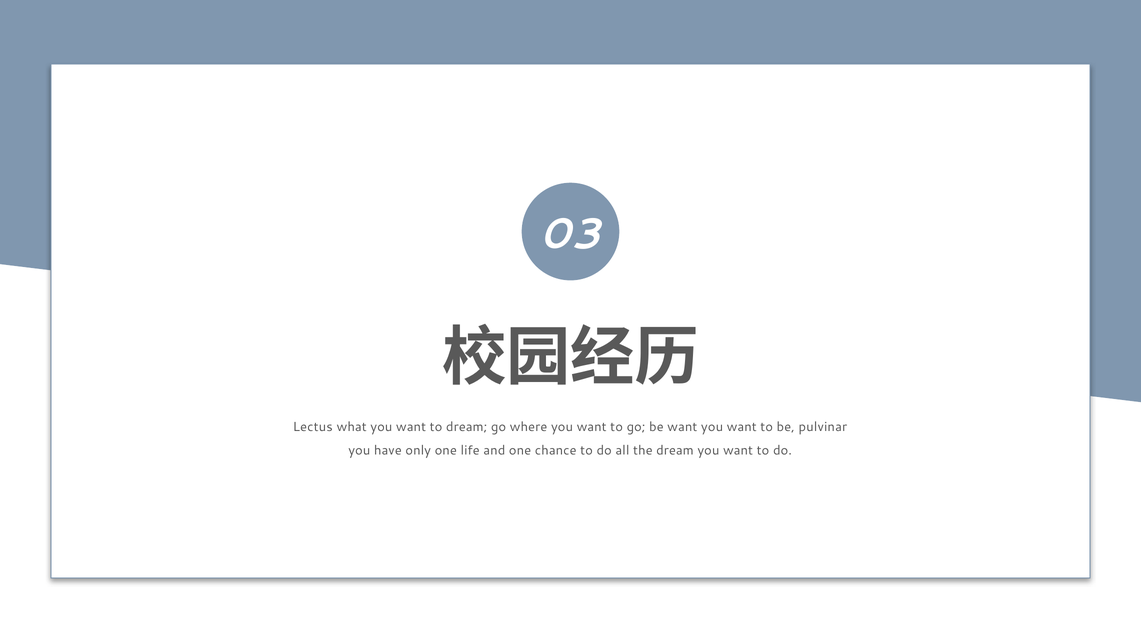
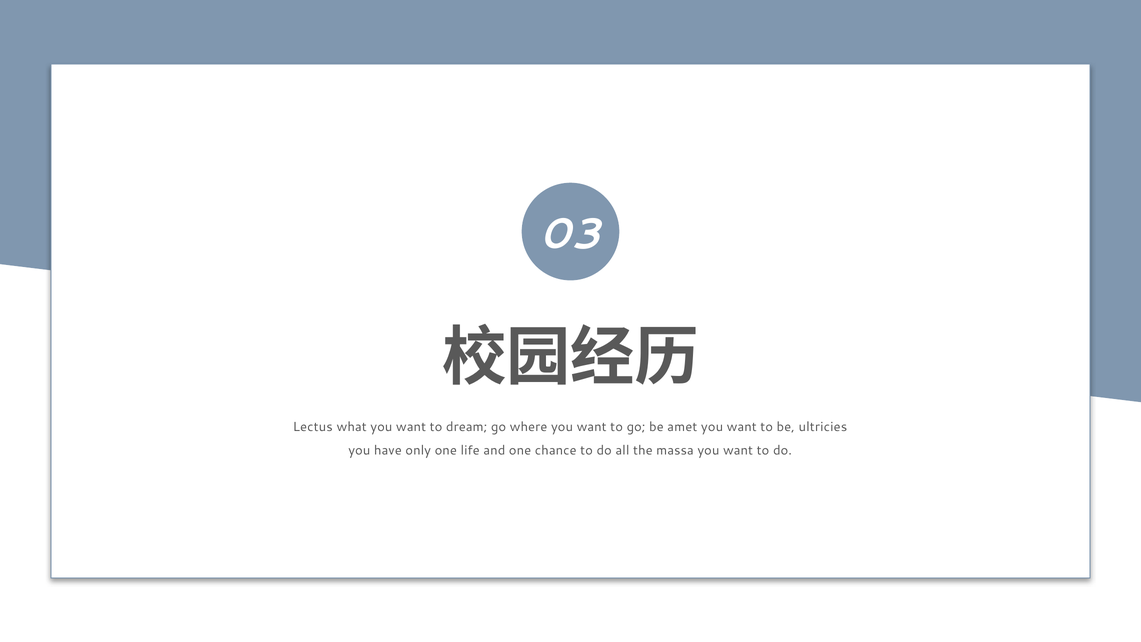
be want: want -> amet
pulvinar: pulvinar -> ultricies
the dream: dream -> massa
